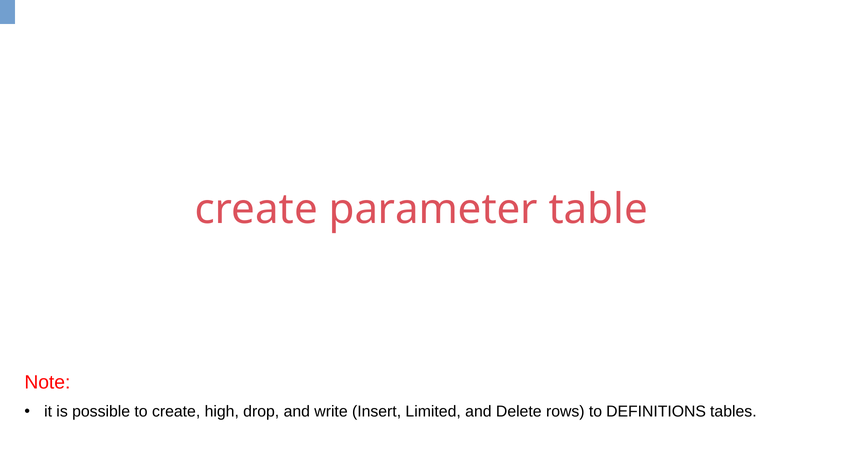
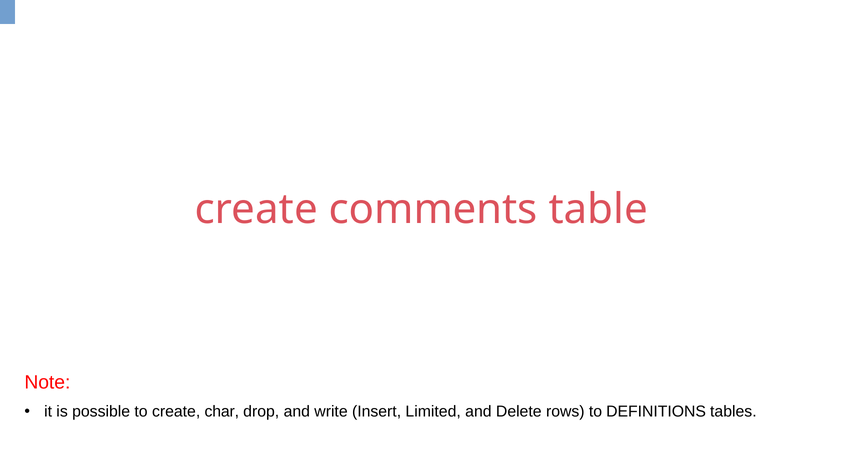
parameter: parameter -> comments
high: high -> char
